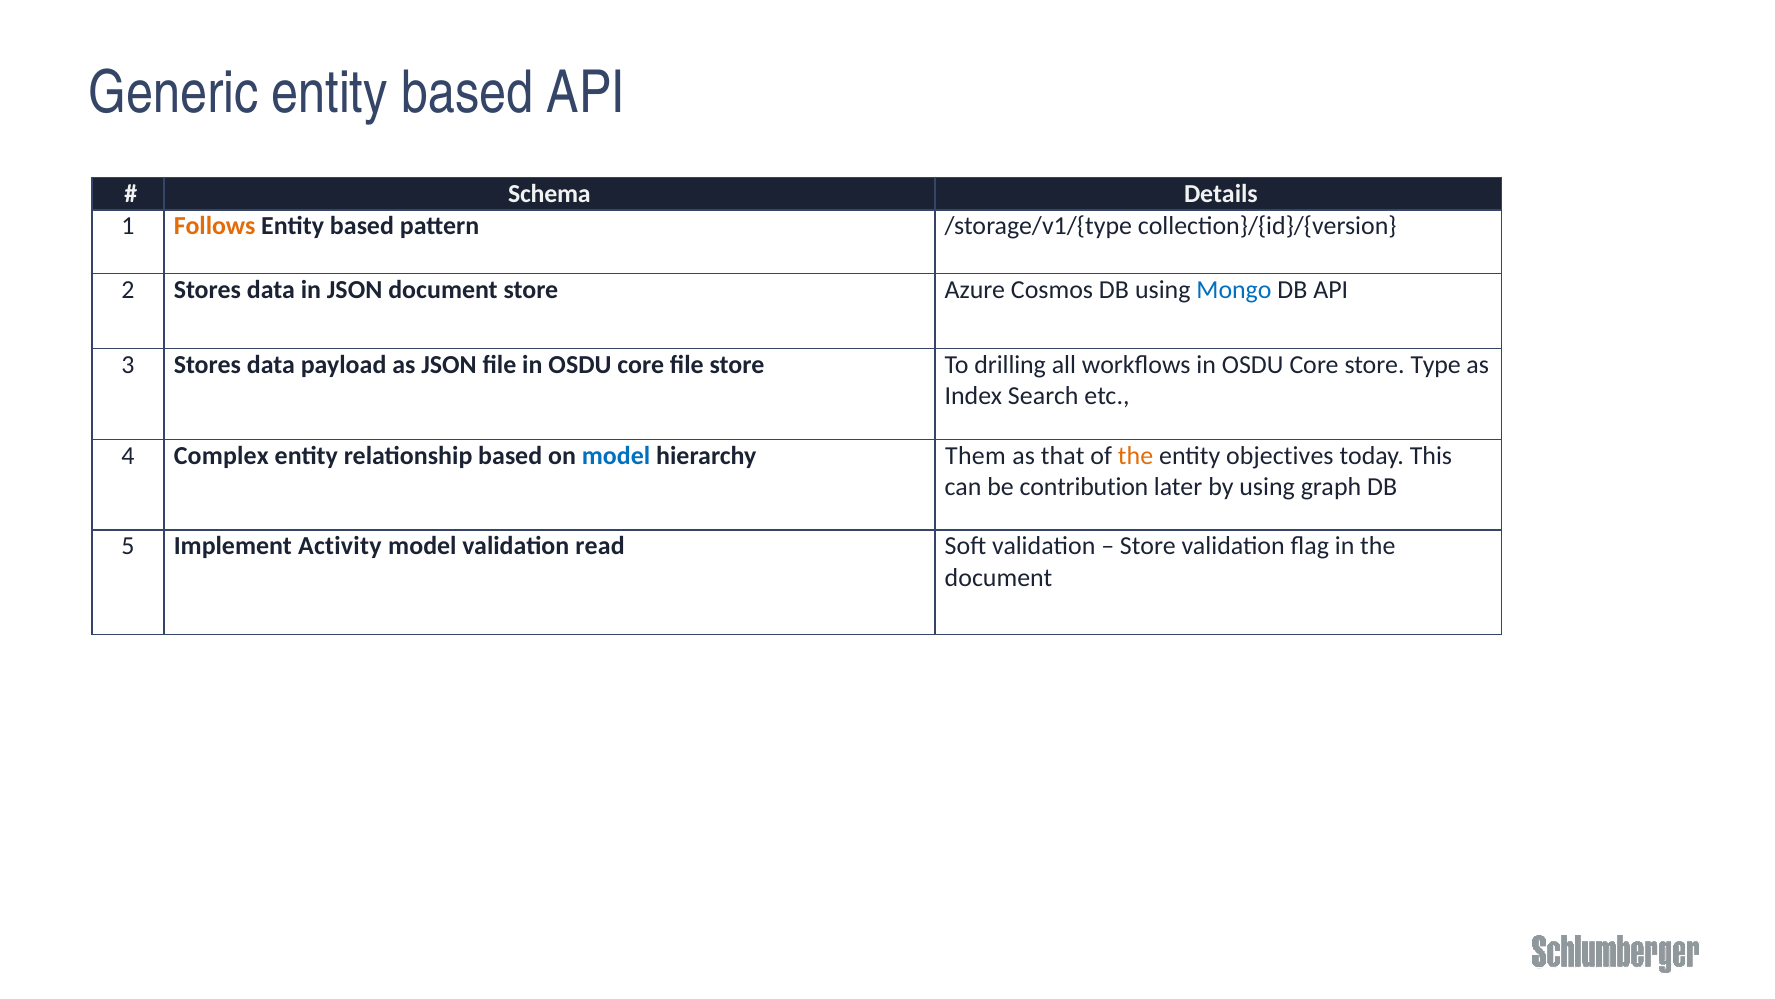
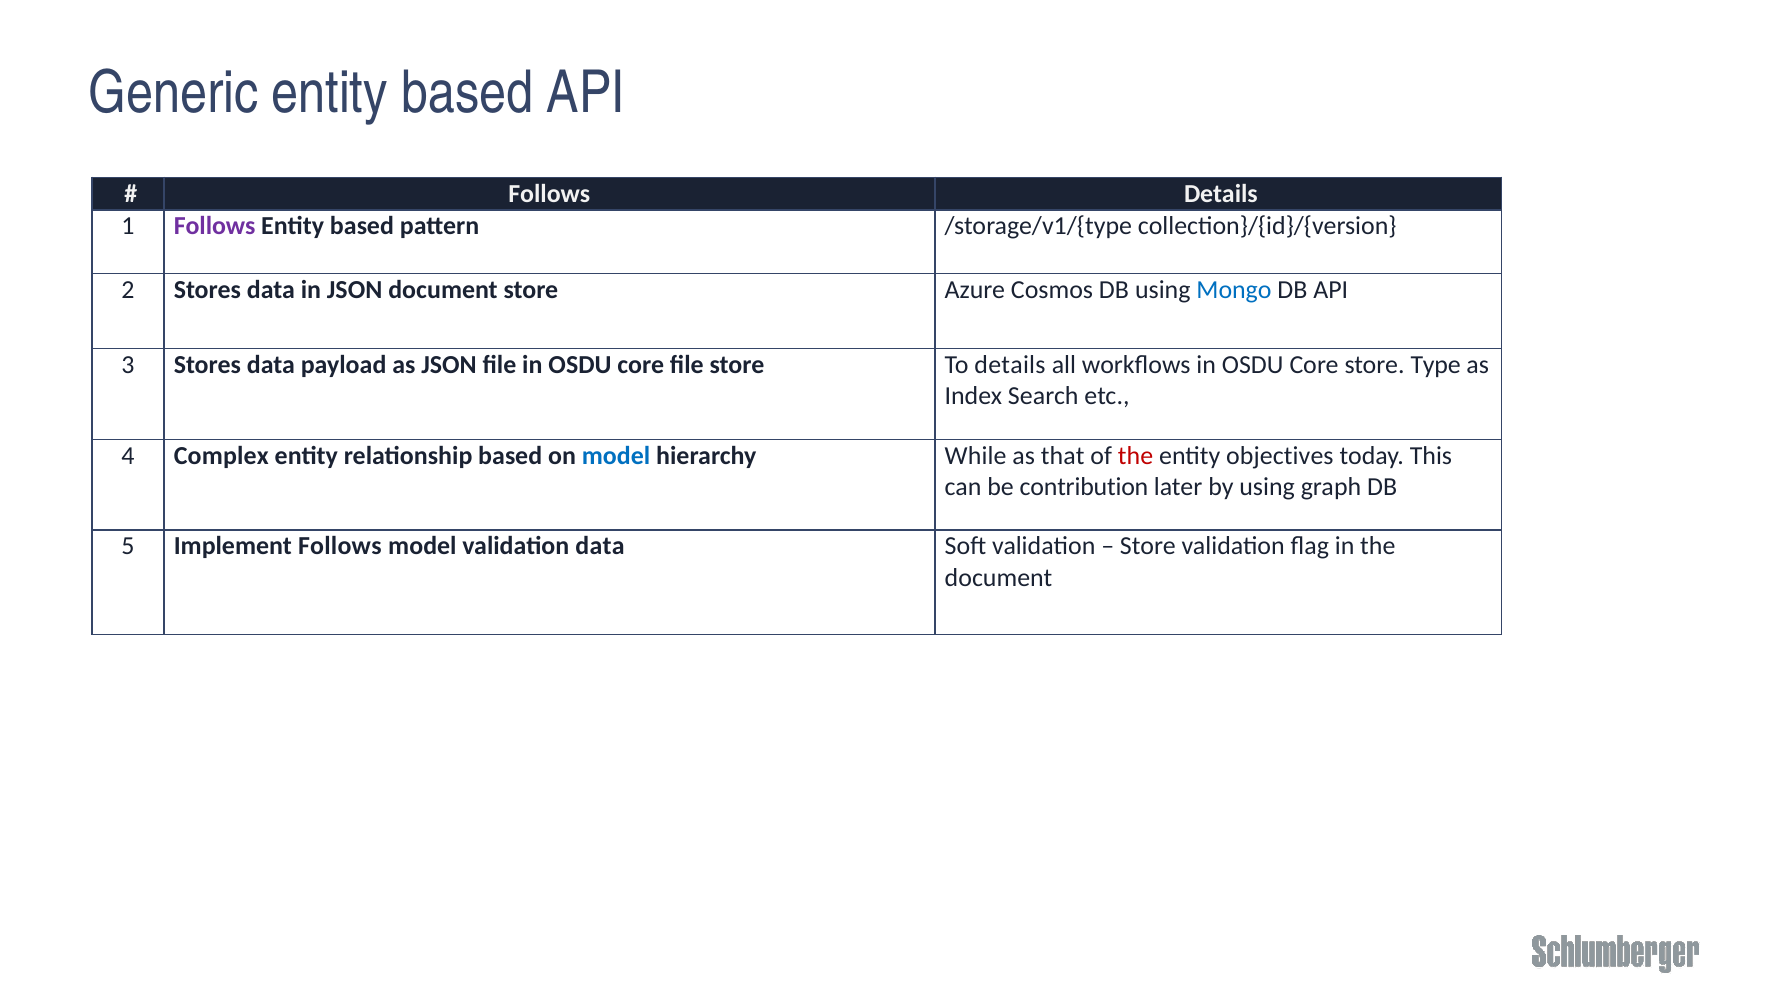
Schema at (549, 194): Schema -> Follows
Follows at (215, 226) colour: orange -> purple
To drilling: drilling -> details
Them: Them -> While
the at (1136, 455) colour: orange -> red
Implement Activity: Activity -> Follows
validation read: read -> data
